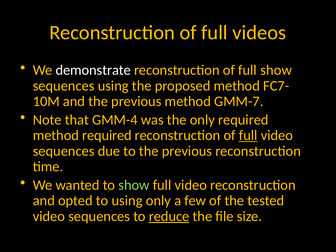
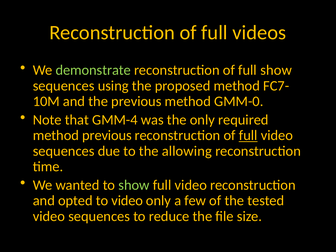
demonstrate colour: white -> light green
GMM-7: GMM-7 -> GMM-0
method required: required -> previous
to the previous: previous -> allowing
to using: using -> video
reduce underline: present -> none
